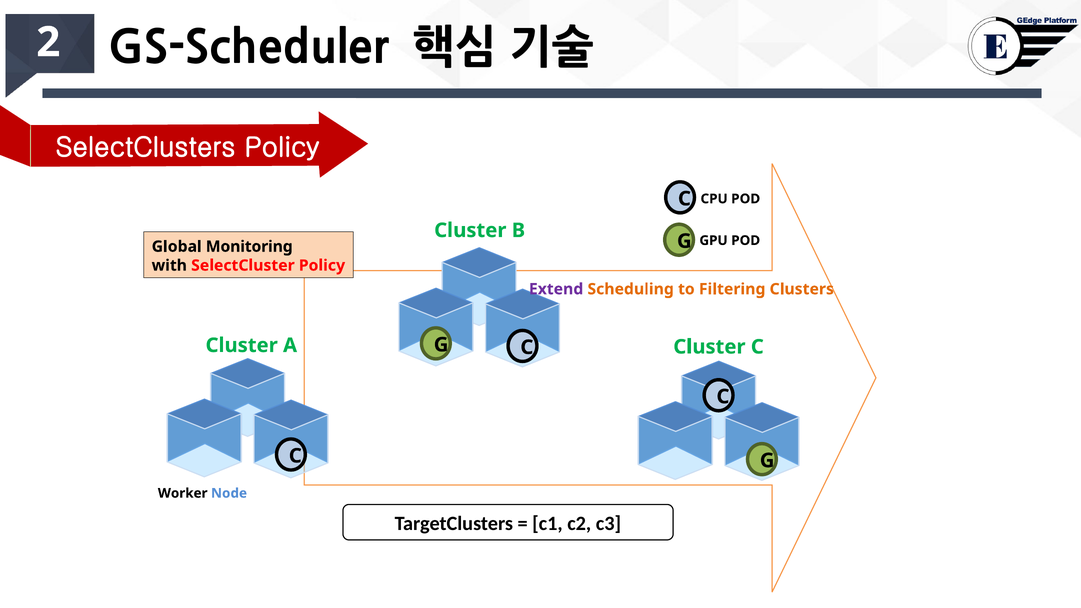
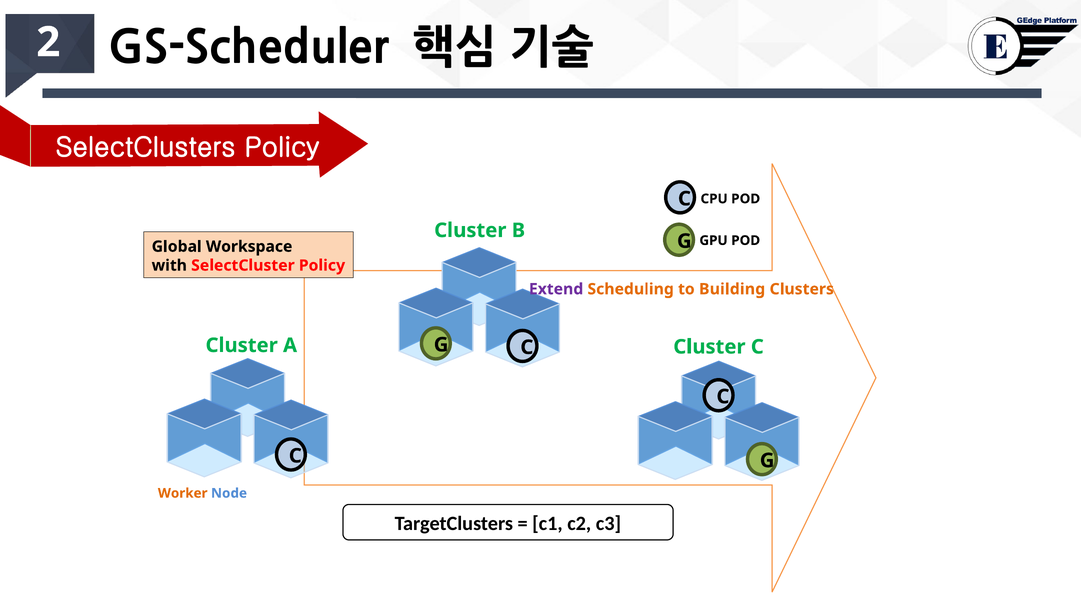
Monitoring: Monitoring -> Workspace
Filtering: Filtering -> Building
Worker colour: black -> orange
